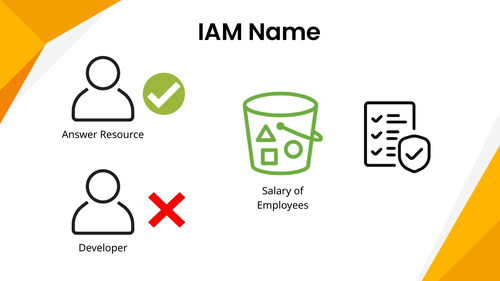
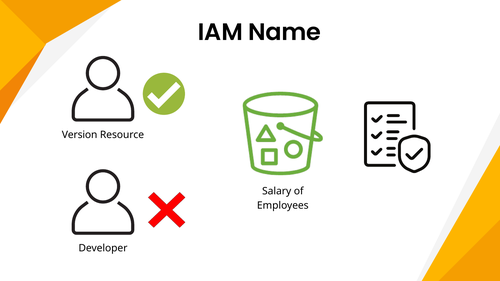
Answer: Answer -> Version
